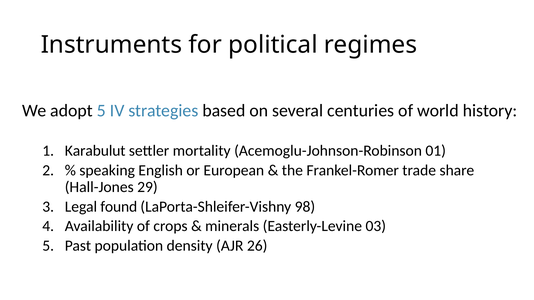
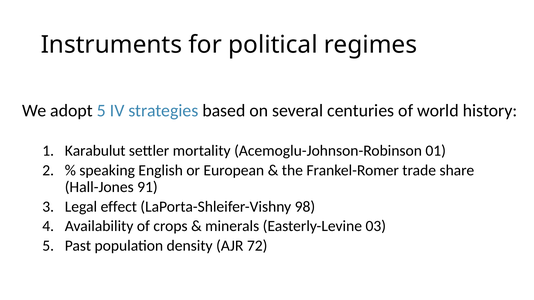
29: 29 -> 91
found: found -> effect
26: 26 -> 72
